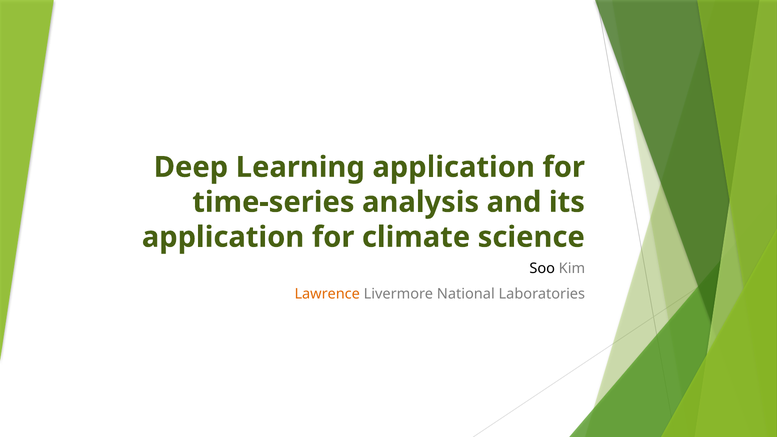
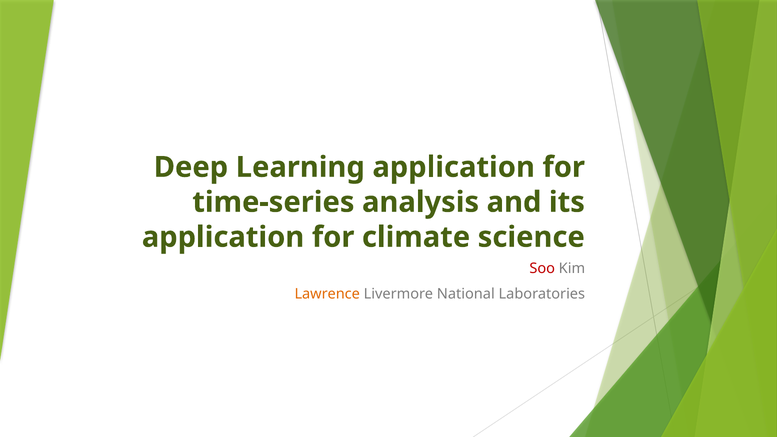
Soo colour: black -> red
